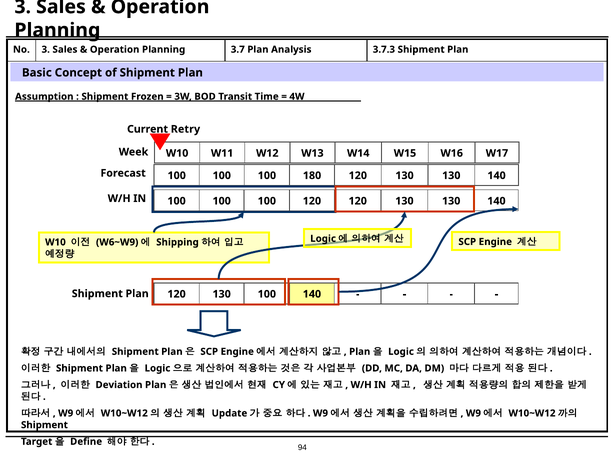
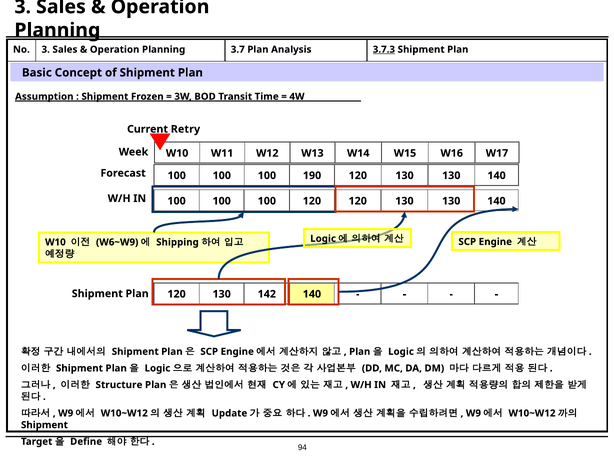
3.7.3 underline: none -> present
180: 180 -> 190
130 100: 100 -> 142
Deviation: Deviation -> Structure
